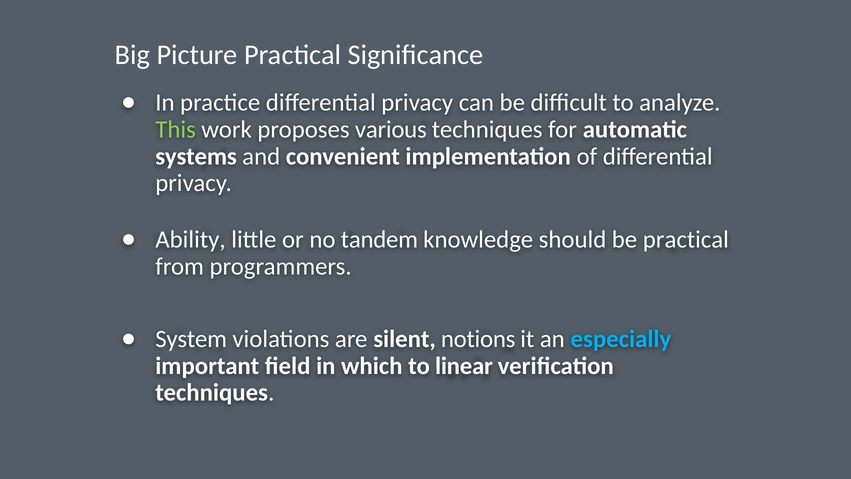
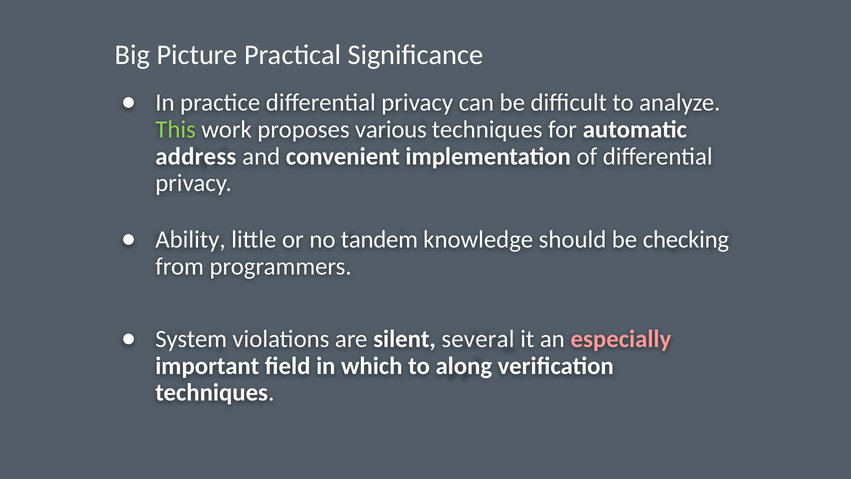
systems: systems -> address
be practical: practical -> checking
notions: notions -> several
especially colour: light blue -> pink
linear: linear -> along
